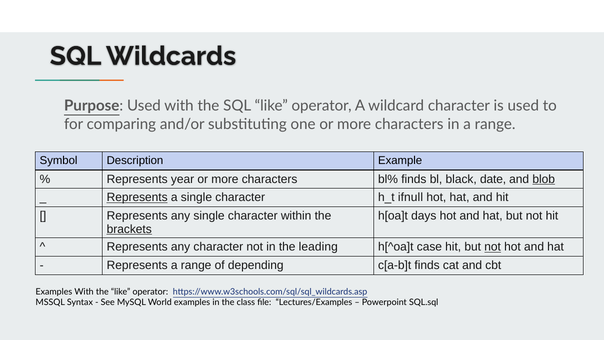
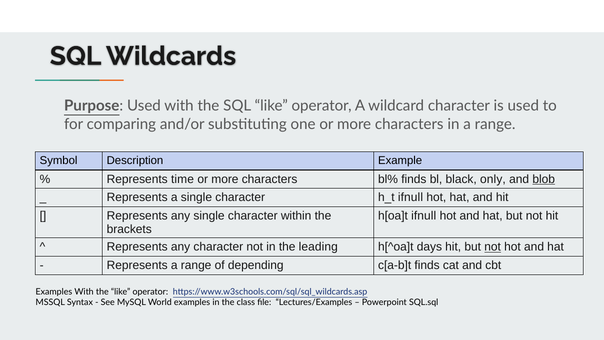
year: year -> time
date: date -> only
Represents at (137, 197) underline: present -> none
h[oa]t days: days -> ifnull
brackets underline: present -> none
case: case -> days
